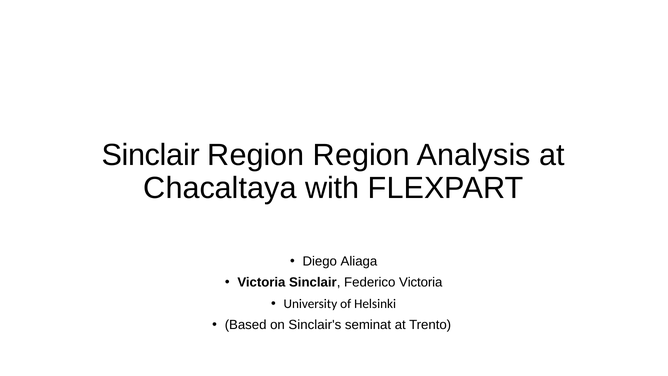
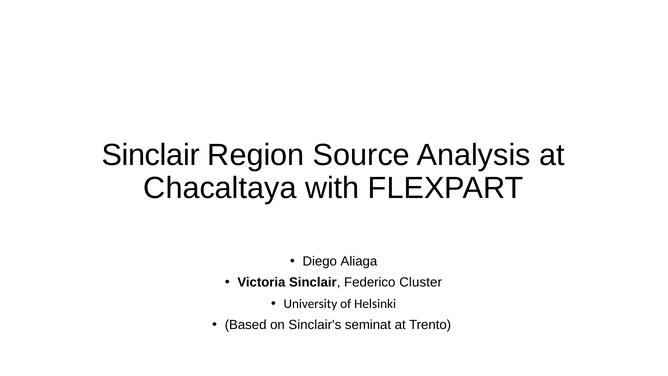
Region Region: Region -> Source
Federico Victoria: Victoria -> Cluster
